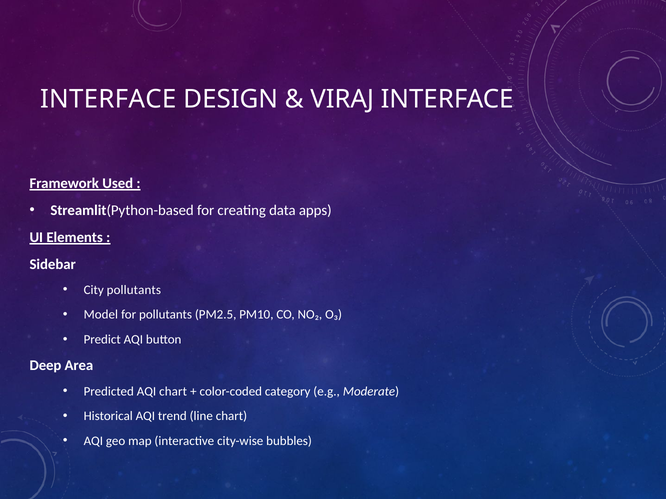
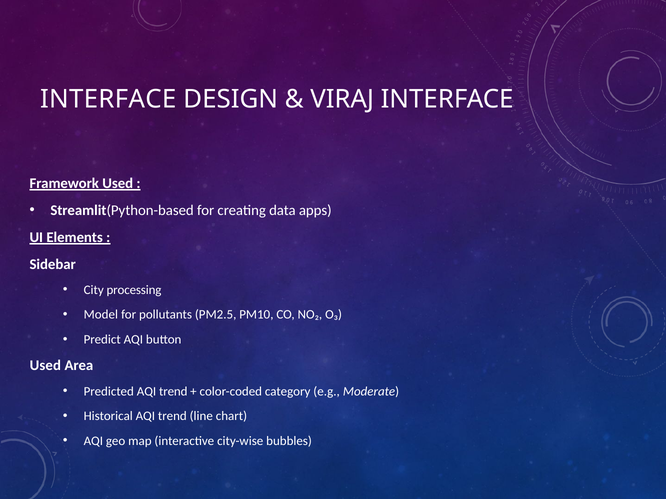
City pollutants: pollutants -> processing
Deep at (45, 366): Deep -> Used
Predicted AQI chart: chart -> trend
